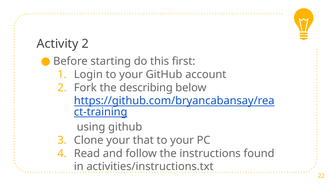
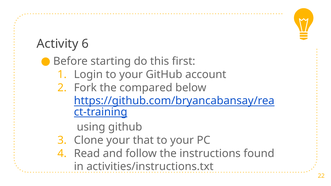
Activity 2: 2 -> 6
describing: describing -> compared
